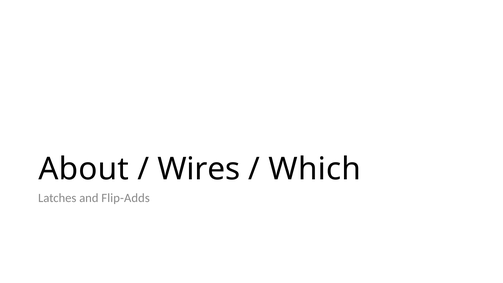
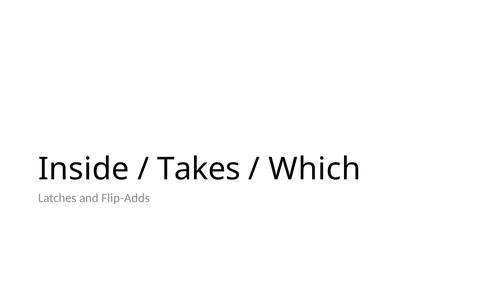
About: About -> Inside
Wires: Wires -> Takes
